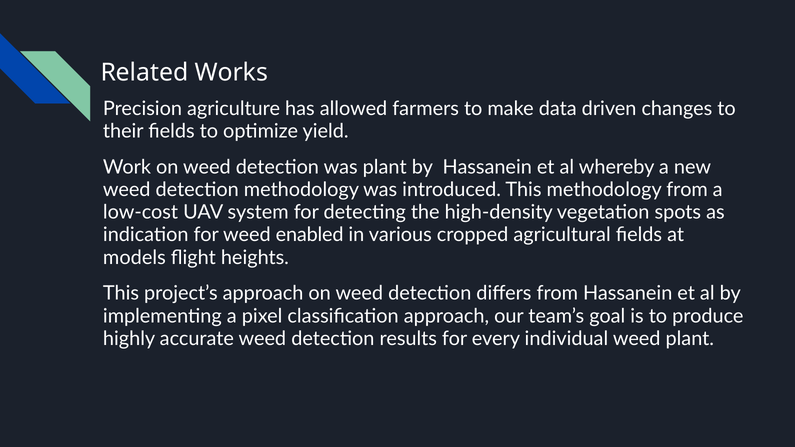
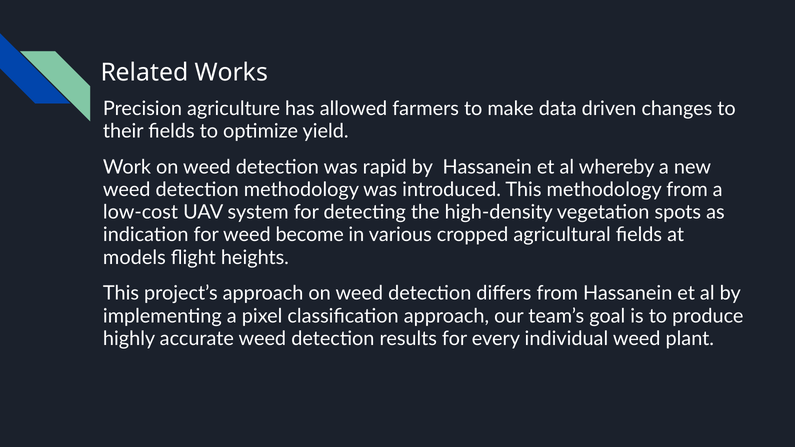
was plant: plant -> rapid
enabled: enabled -> become
